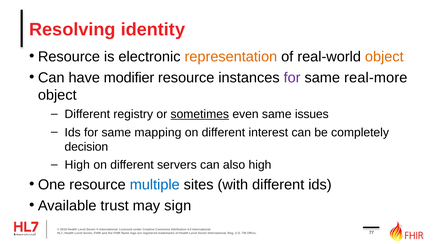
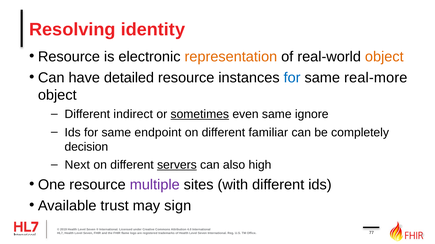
modifier: modifier -> detailed
for at (292, 78) colour: purple -> blue
registry: registry -> indirect
issues: issues -> ignore
mapping: mapping -> endpoint
interest: interest -> familiar
High at (77, 165): High -> Next
servers underline: none -> present
multiple colour: blue -> purple
